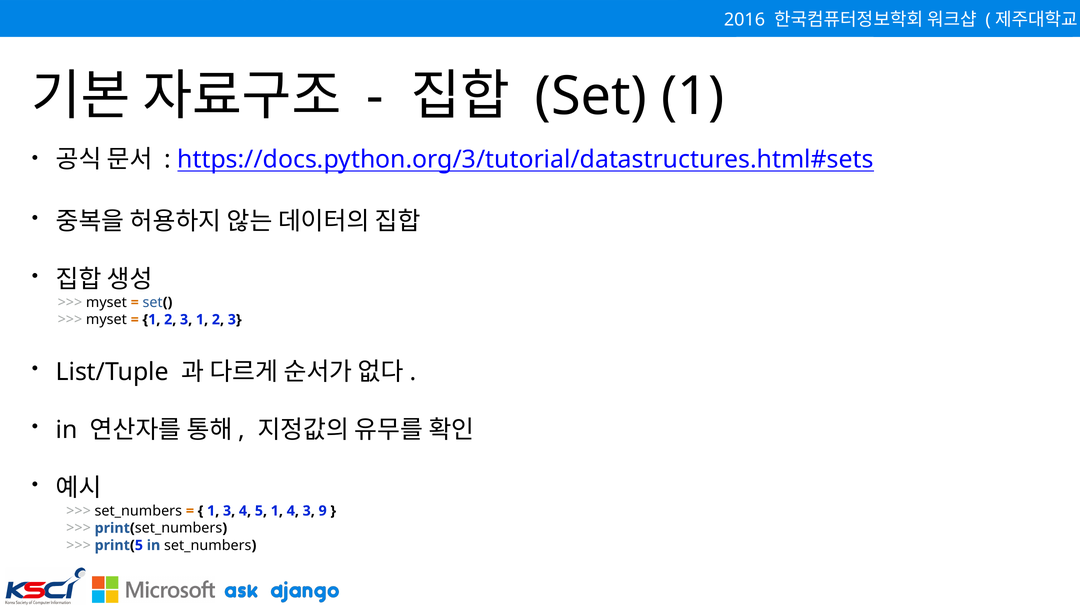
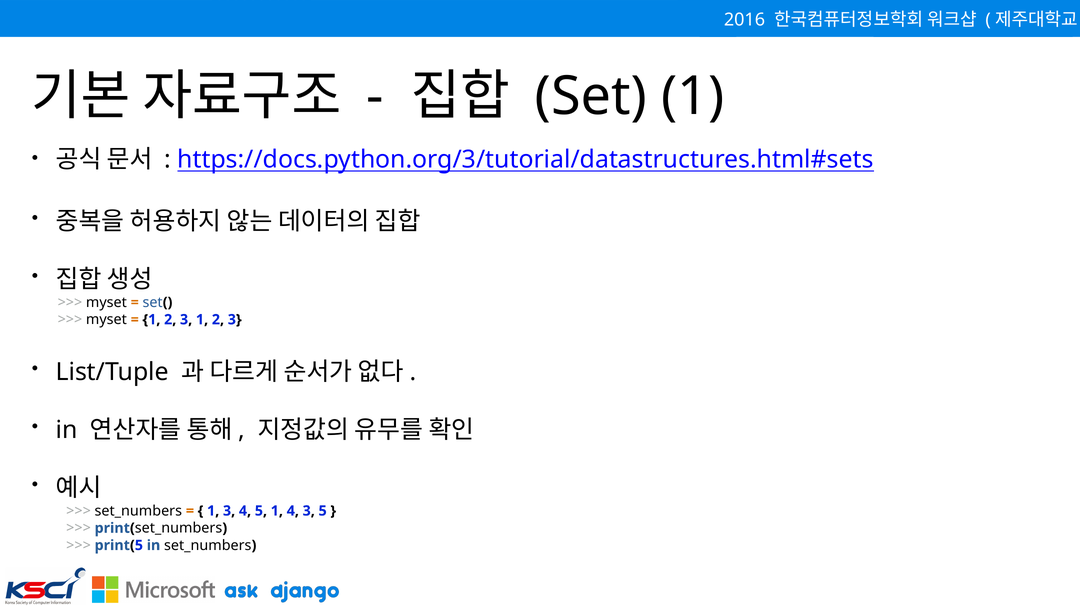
3 9: 9 -> 5
